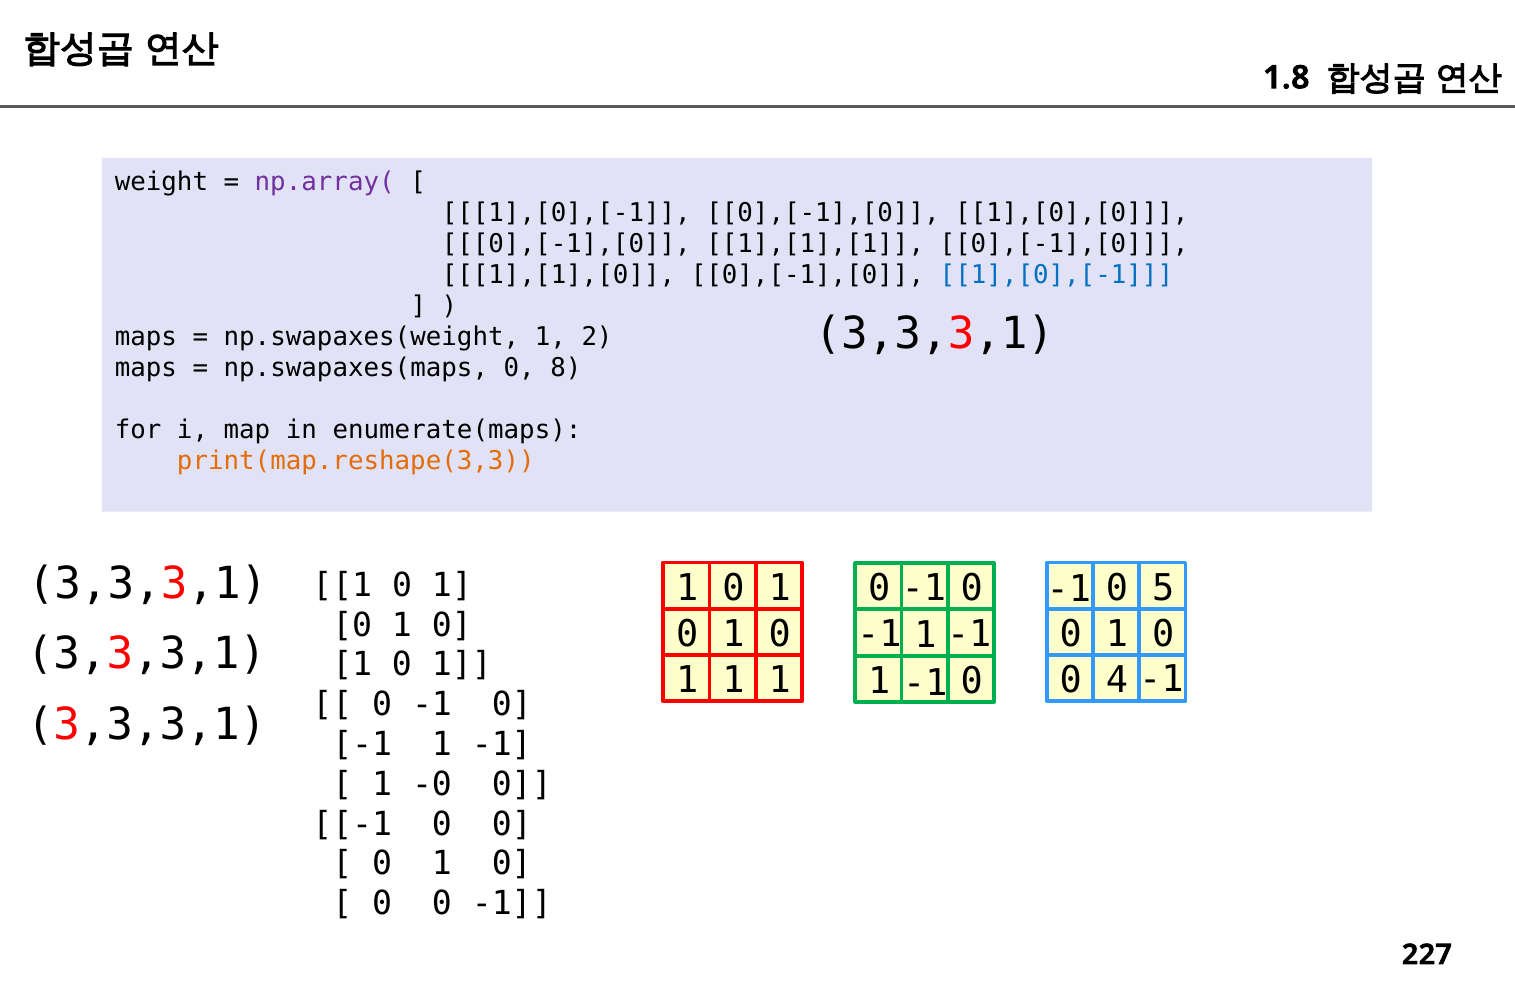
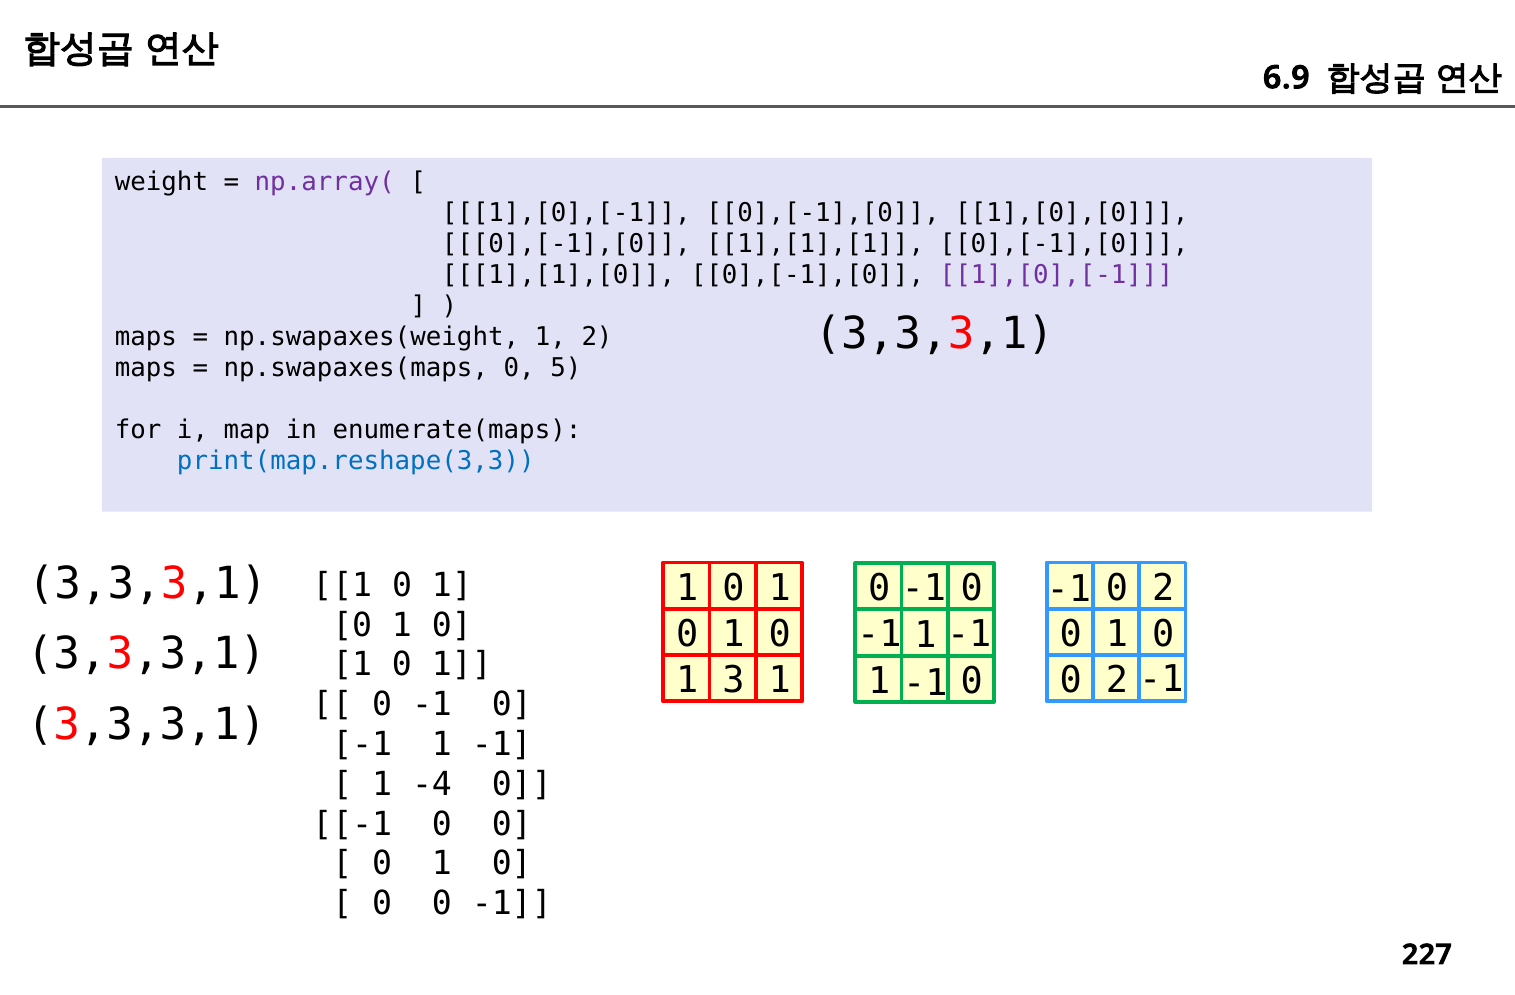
1.8: 1.8 -> 6.9
1],[0],[-1 at (1056, 275) colour: blue -> purple
8: 8 -> 5
print(map.reshape(3,3 colour: orange -> blue
3,3,3,1 0 5: 5 -> 2
1 at (733, 681): 1 -> 3
4 at (1117, 681): 4 -> 2
-0: -0 -> -4
